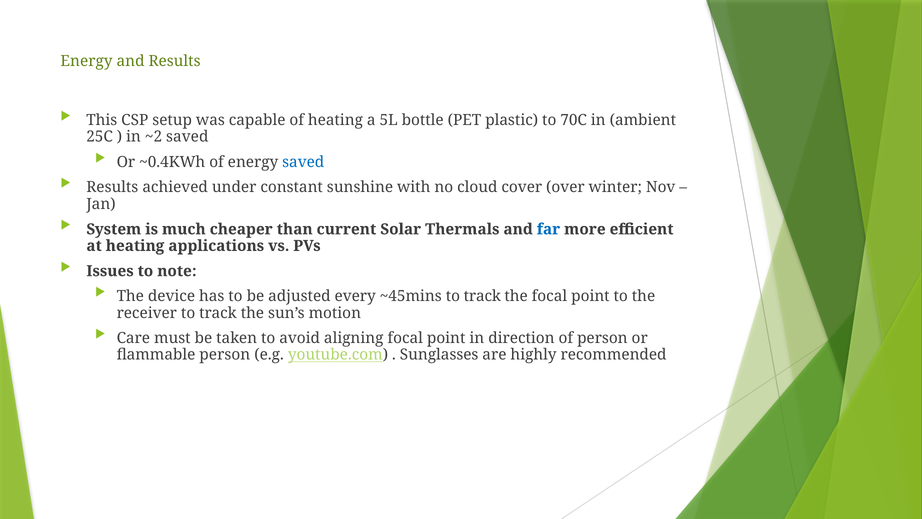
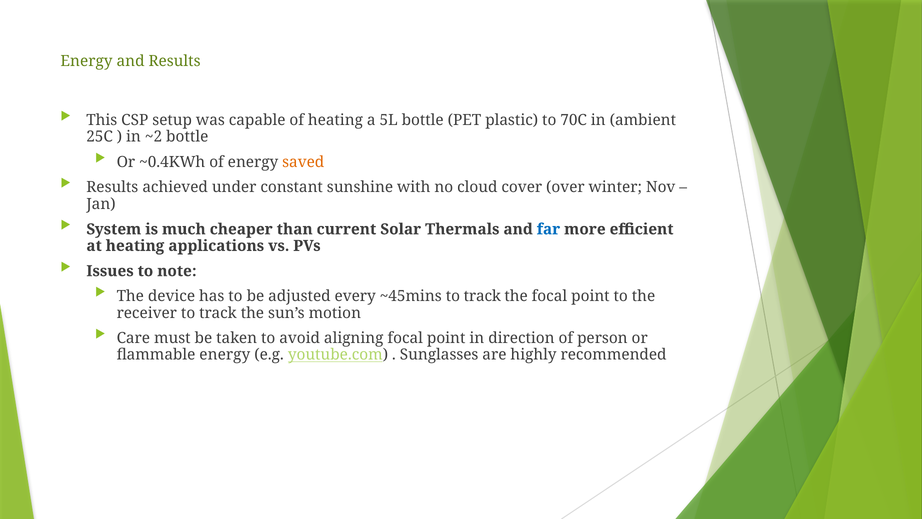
~2 saved: saved -> bottle
saved at (303, 162) colour: blue -> orange
flammable person: person -> energy
